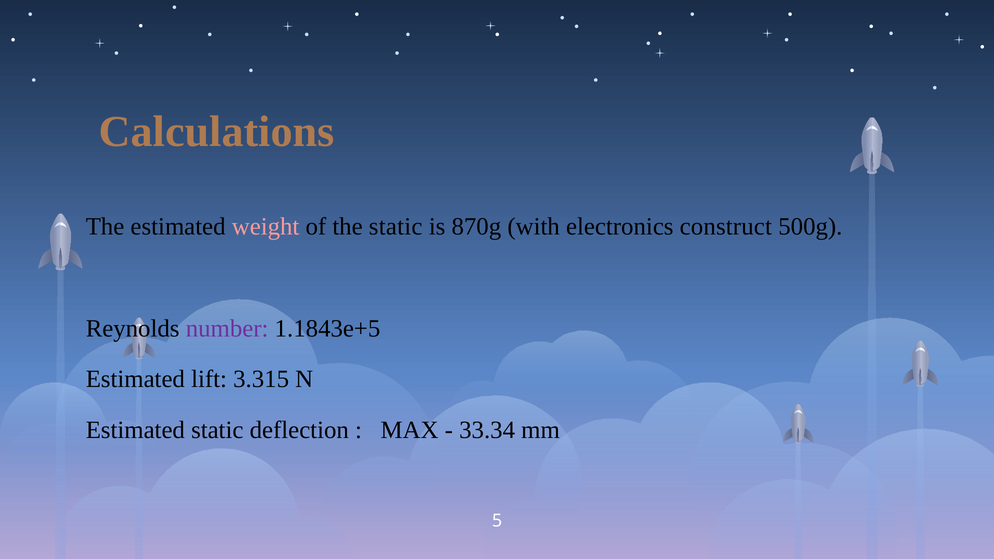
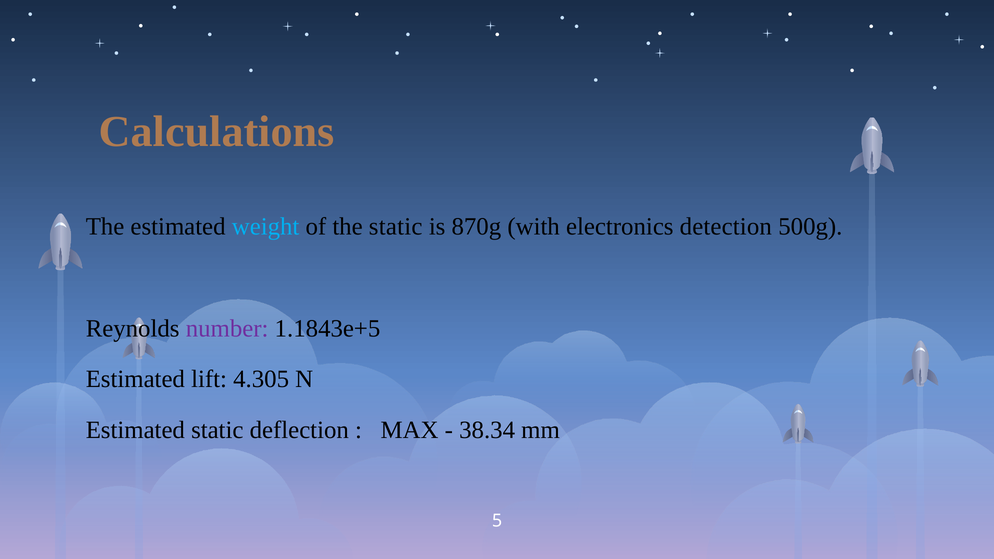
weight colour: pink -> light blue
construct: construct -> detection
3.315: 3.315 -> 4.305
33.34: 33.34 -> 38.34
